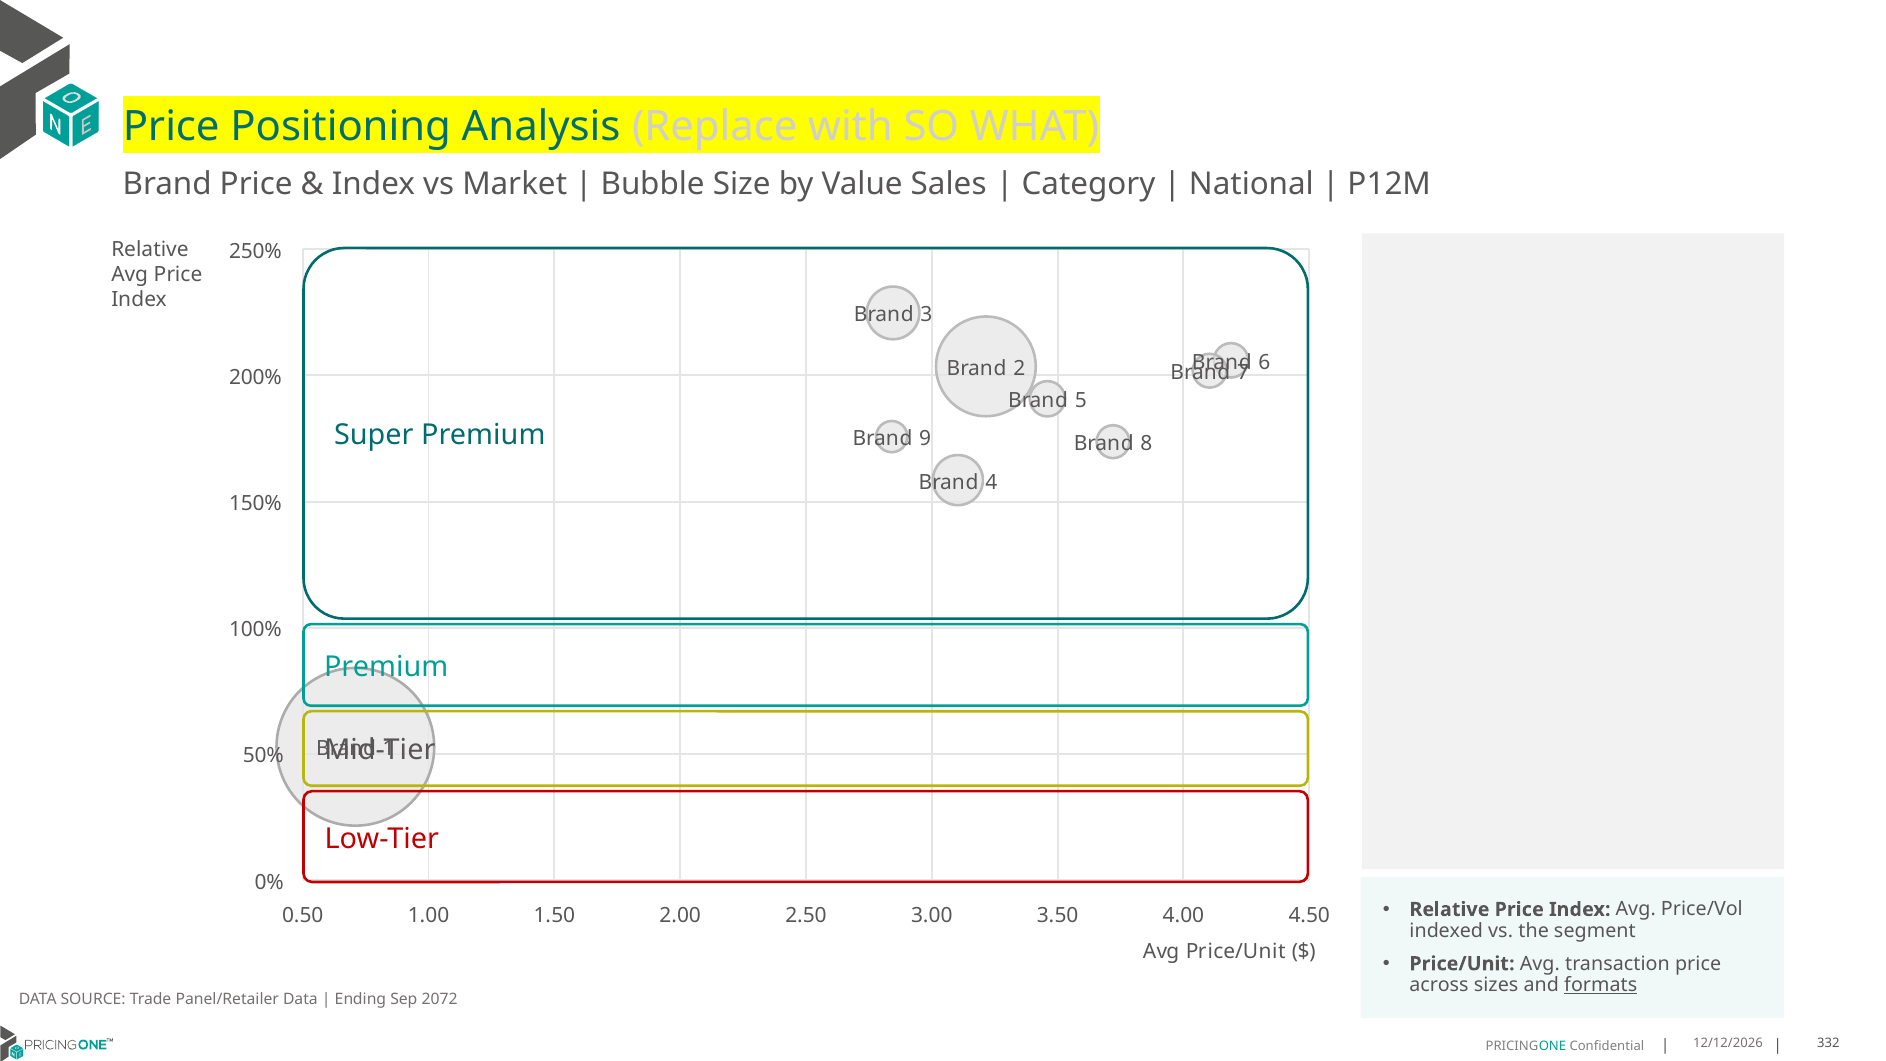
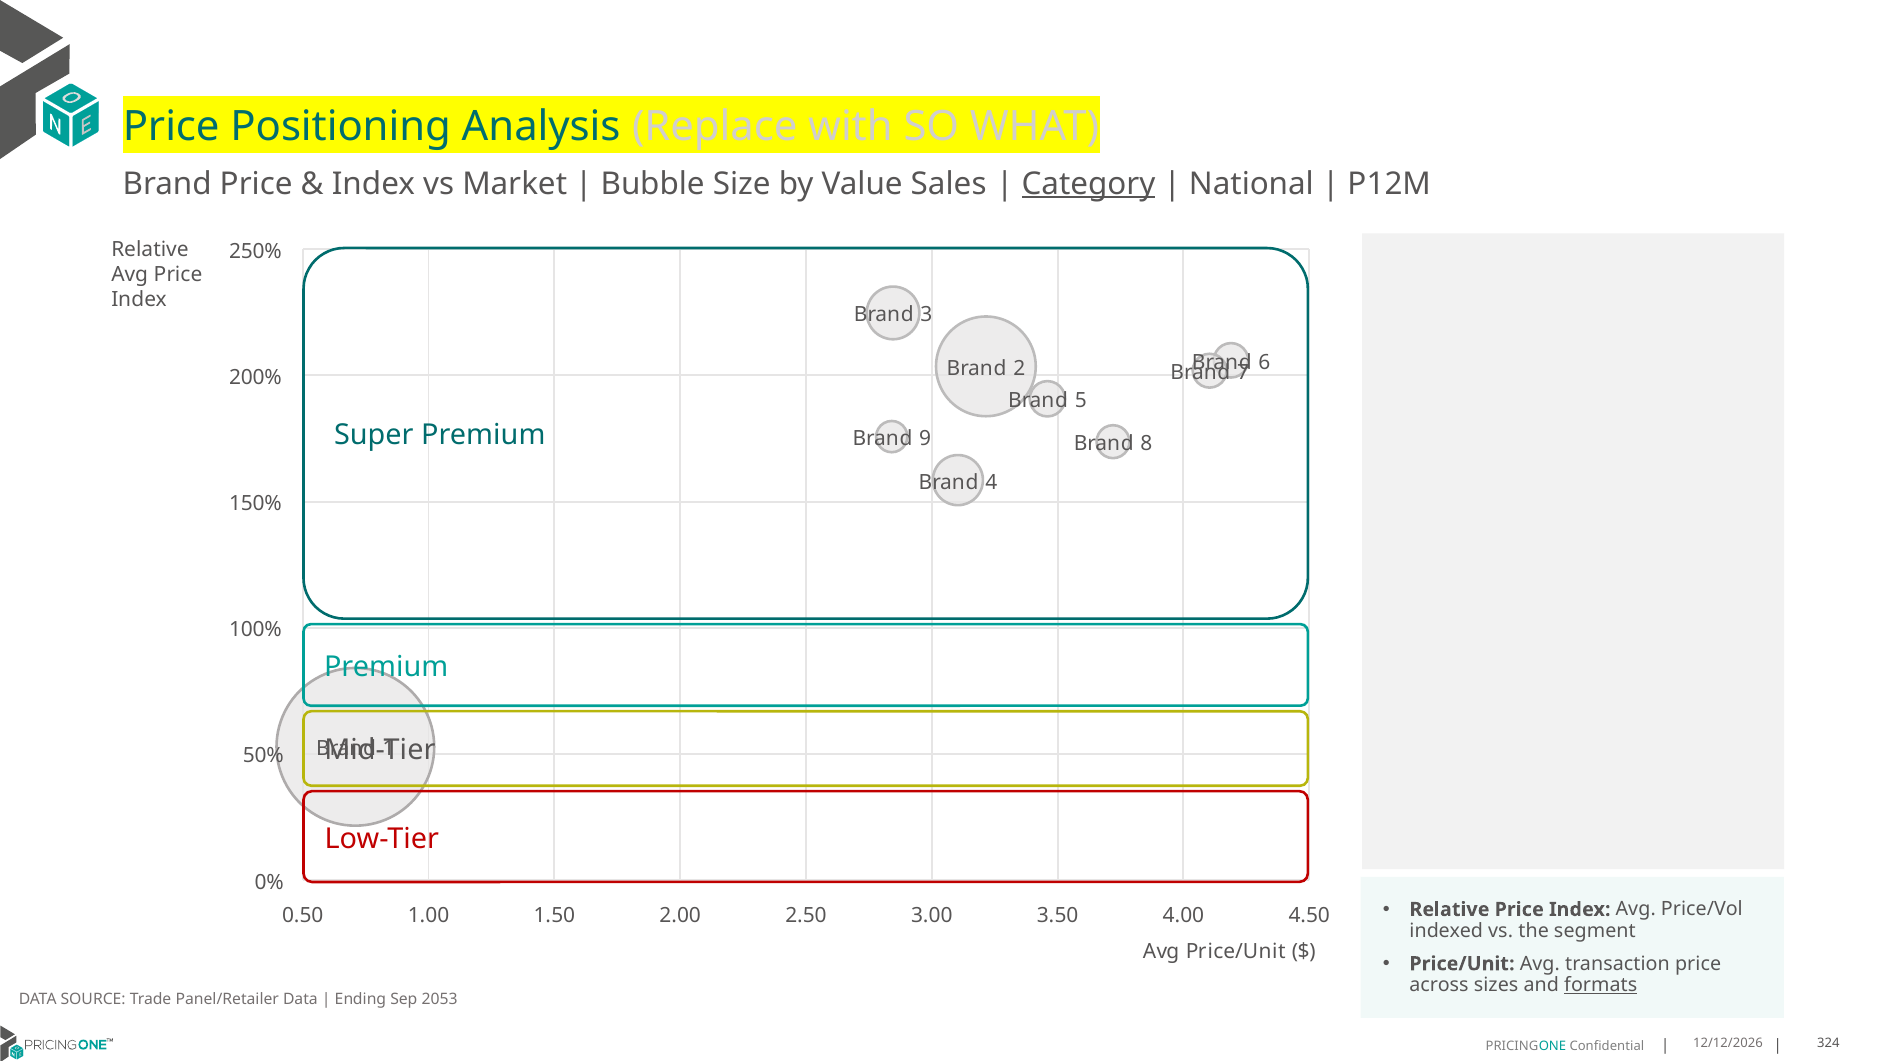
Category underline: none -> present
2072: 2072 -> 2053
332: 332 -> 324
